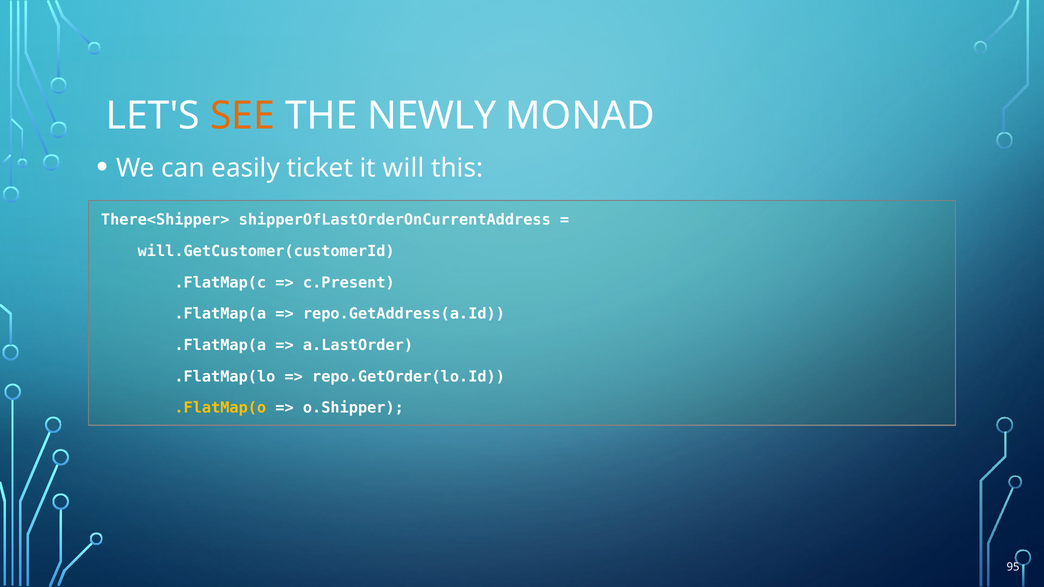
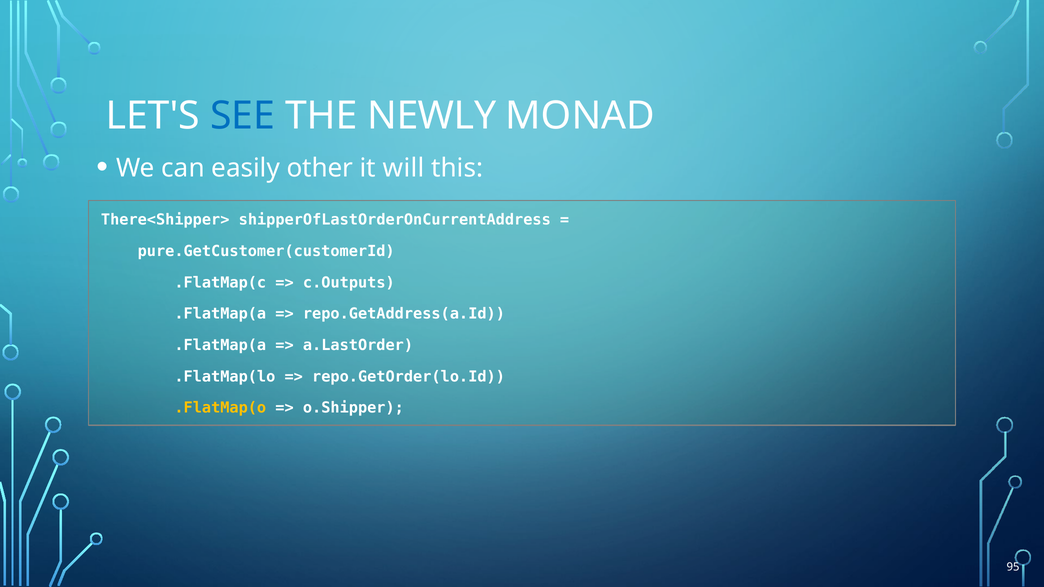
SEE colour: orange -> blue
ticket: ticket -> other
will.GetCustomer(customerId: will.GetCustomer(customerId -> pure.GetCustomer(customerId
c.Present: c.Present -> c.Outputs
